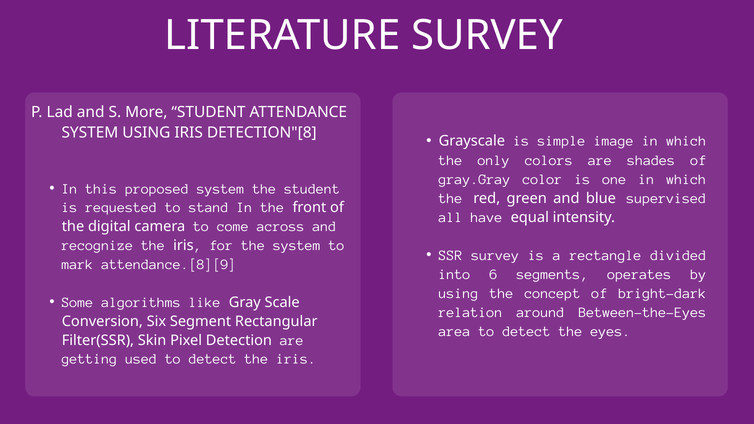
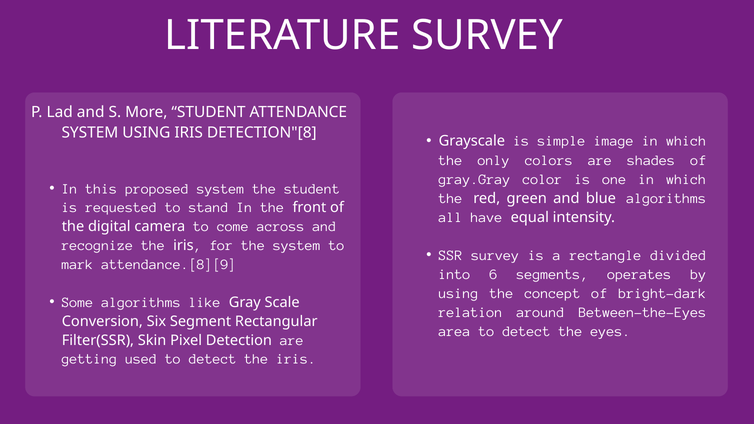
blue supervised: supervised -> algorithms
